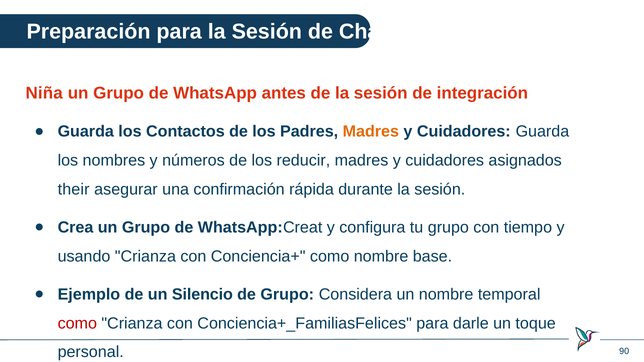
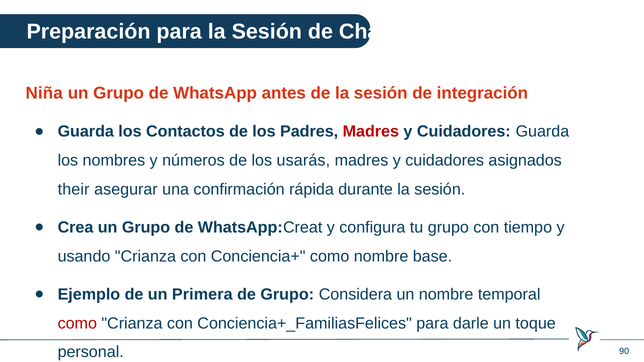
Madres at (371, 132) colour: orange -> red
reducir: reducir -> usarás
Silencio: Silencio -> Primera
